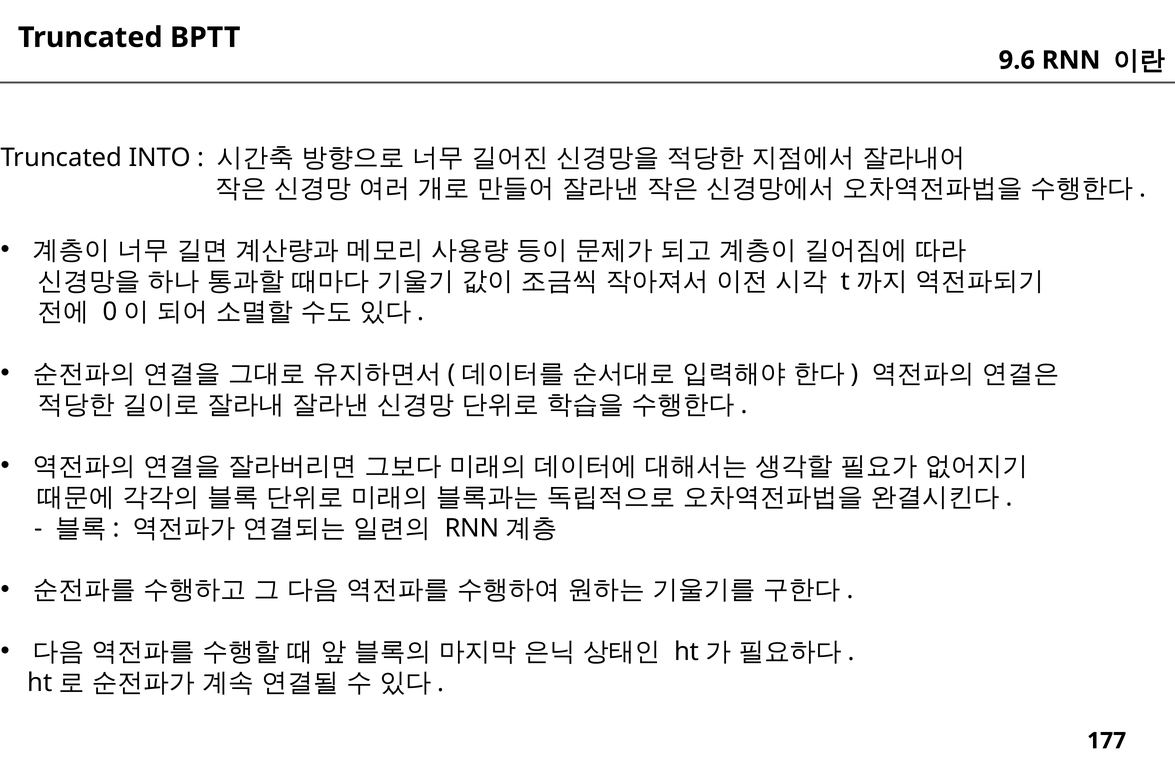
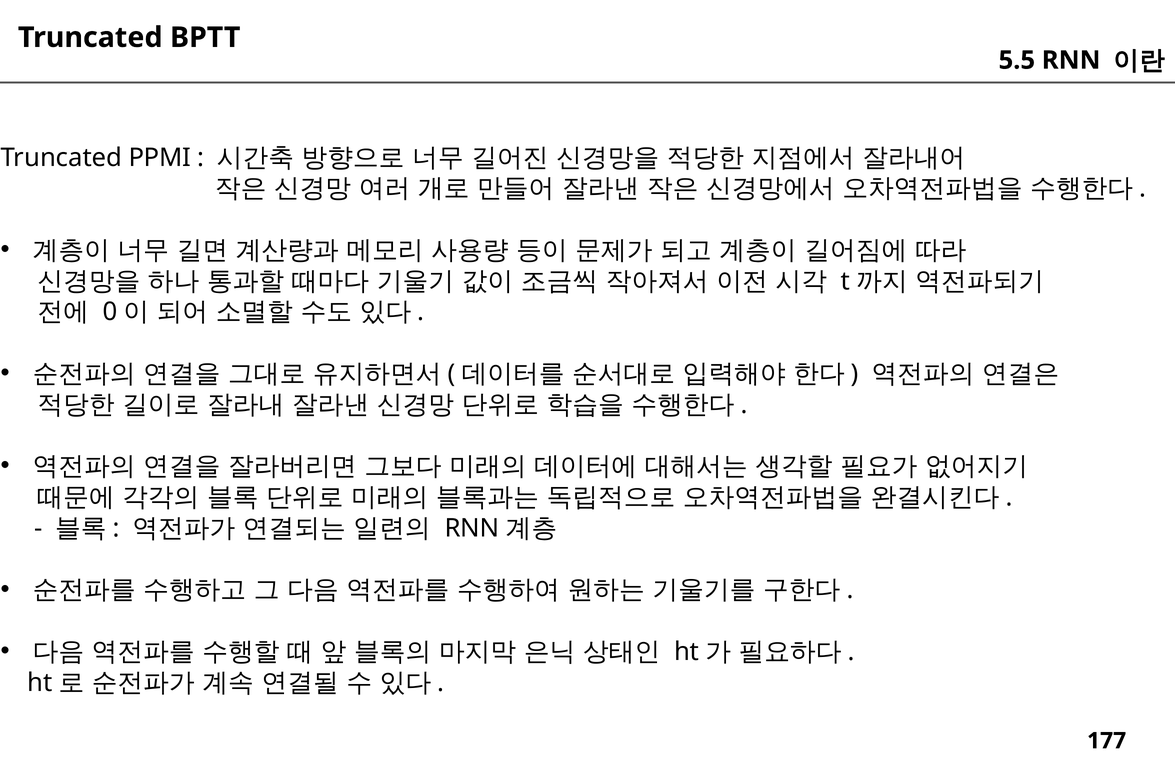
9.6: 9.6 -> 5.5
INTO: INTO -> PPMI
